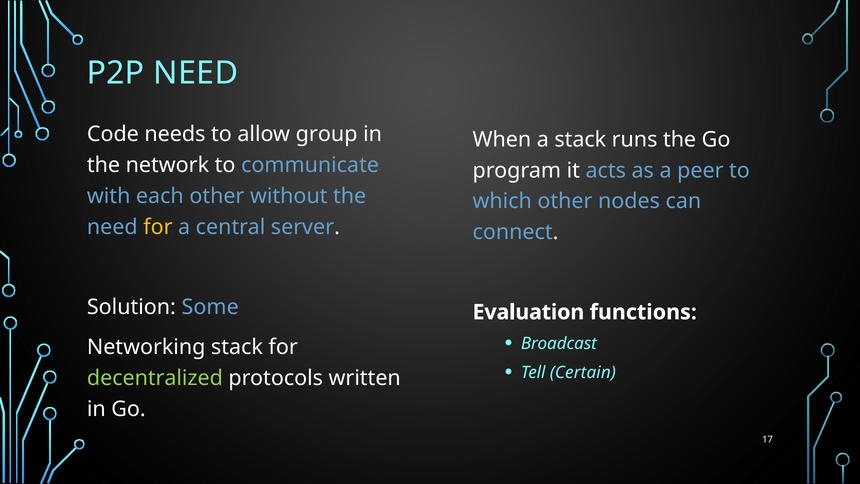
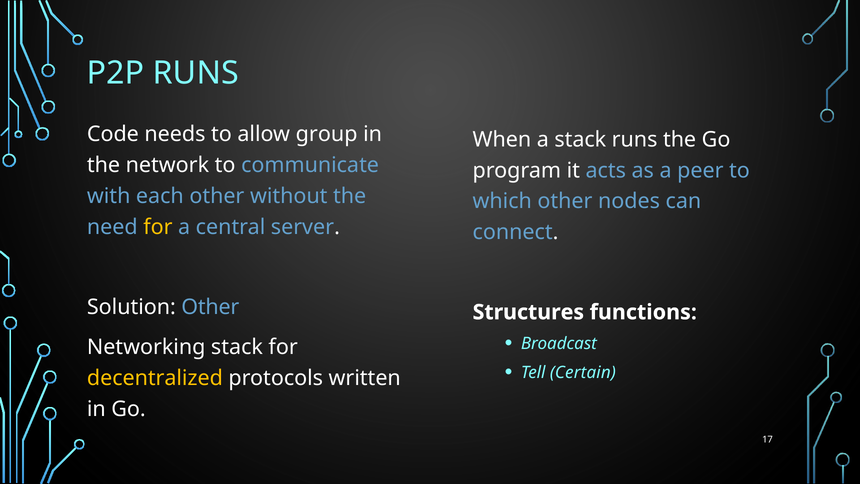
P2P NEED: NEED -> RUNS
Solution Some: Some -> Other
Evaluation: Evaluation -> Structures
decentralized colour: light green -> yellow
